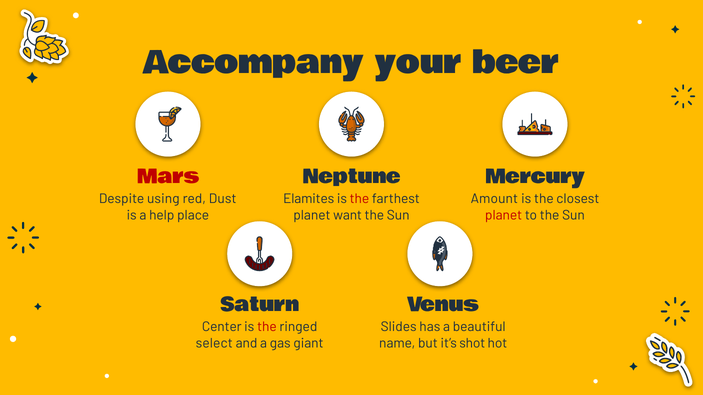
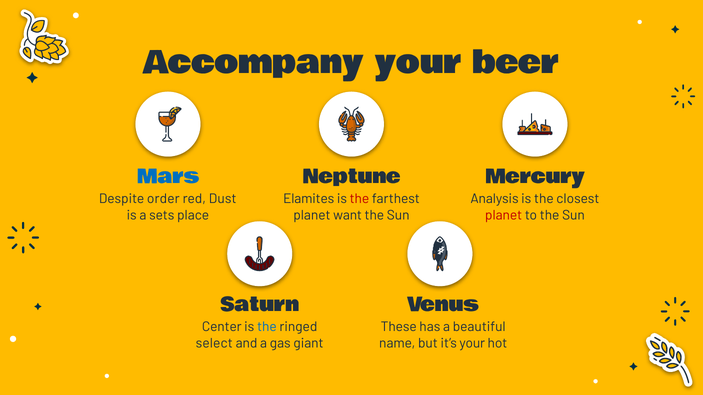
Mars colour: red -> blue
using: using -> order
Amount: Amount -> Analysis
help: help -> sets
the at (267, 327) colour: red -> blue
Slides: Slides -> These
it’s shot: shot -> your
